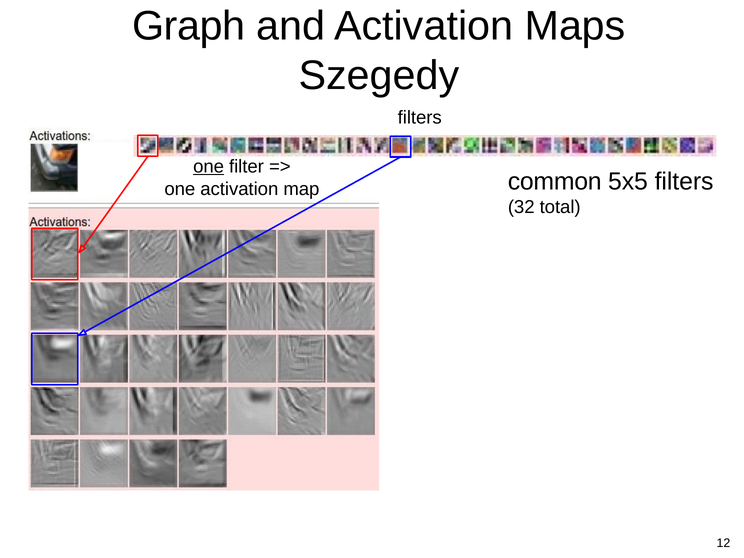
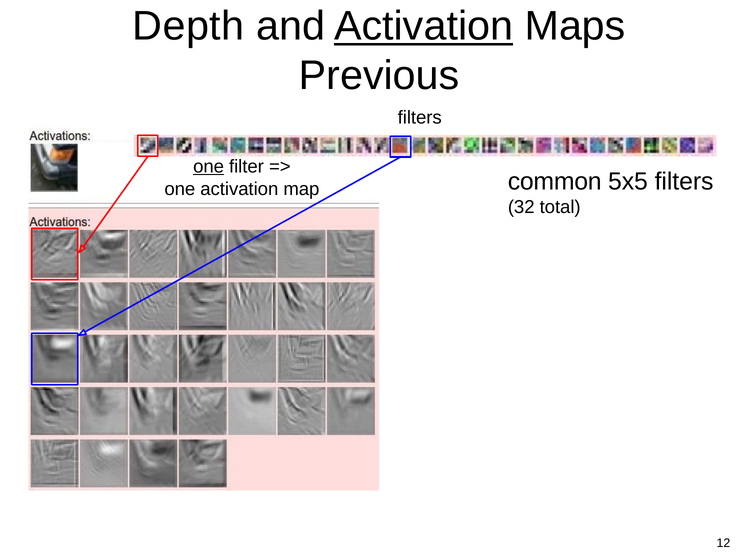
Graph: Graph -> Depth
Activation at (424, 26) underline: none -> present
Szegedy: Szegedy -> Previous
